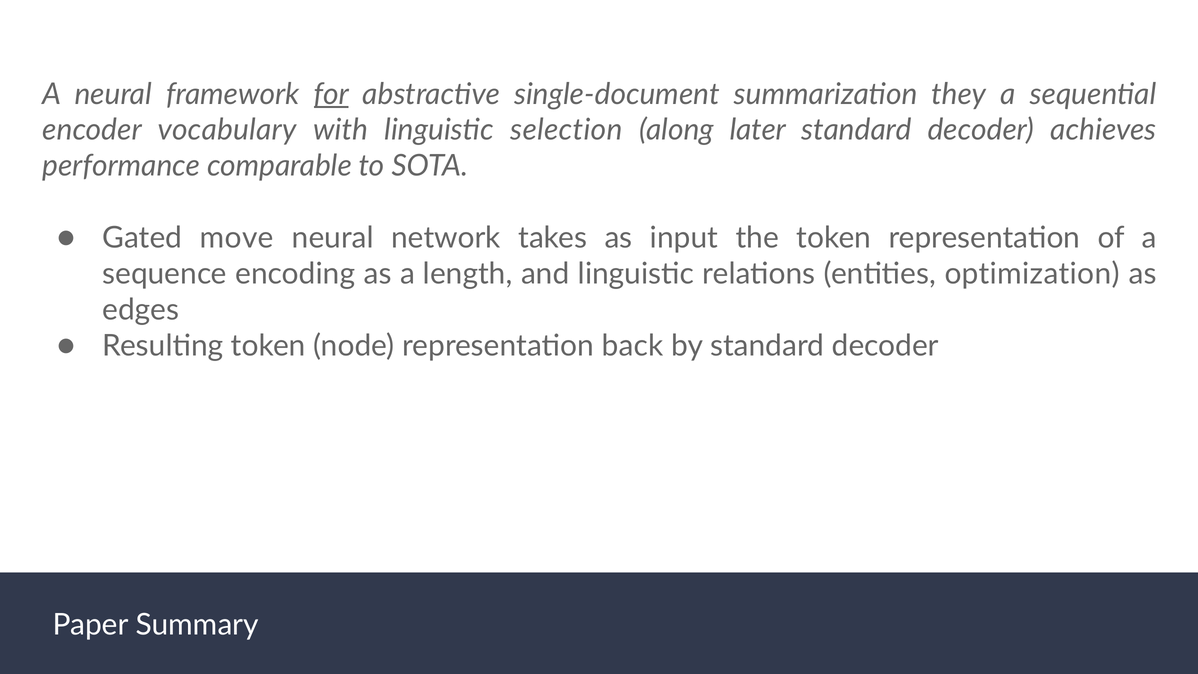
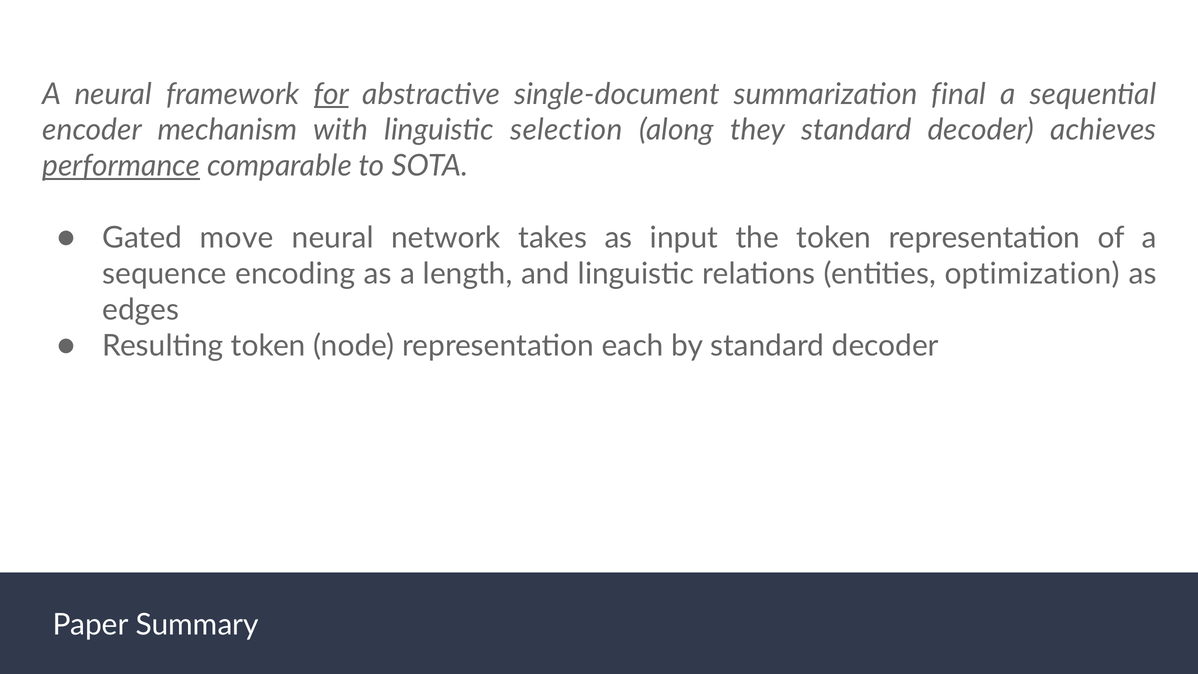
they: they -> final
vocabulary: vocabulary -> mechanism
later: later -> they
performance underline: none -> present
back: back -> each
